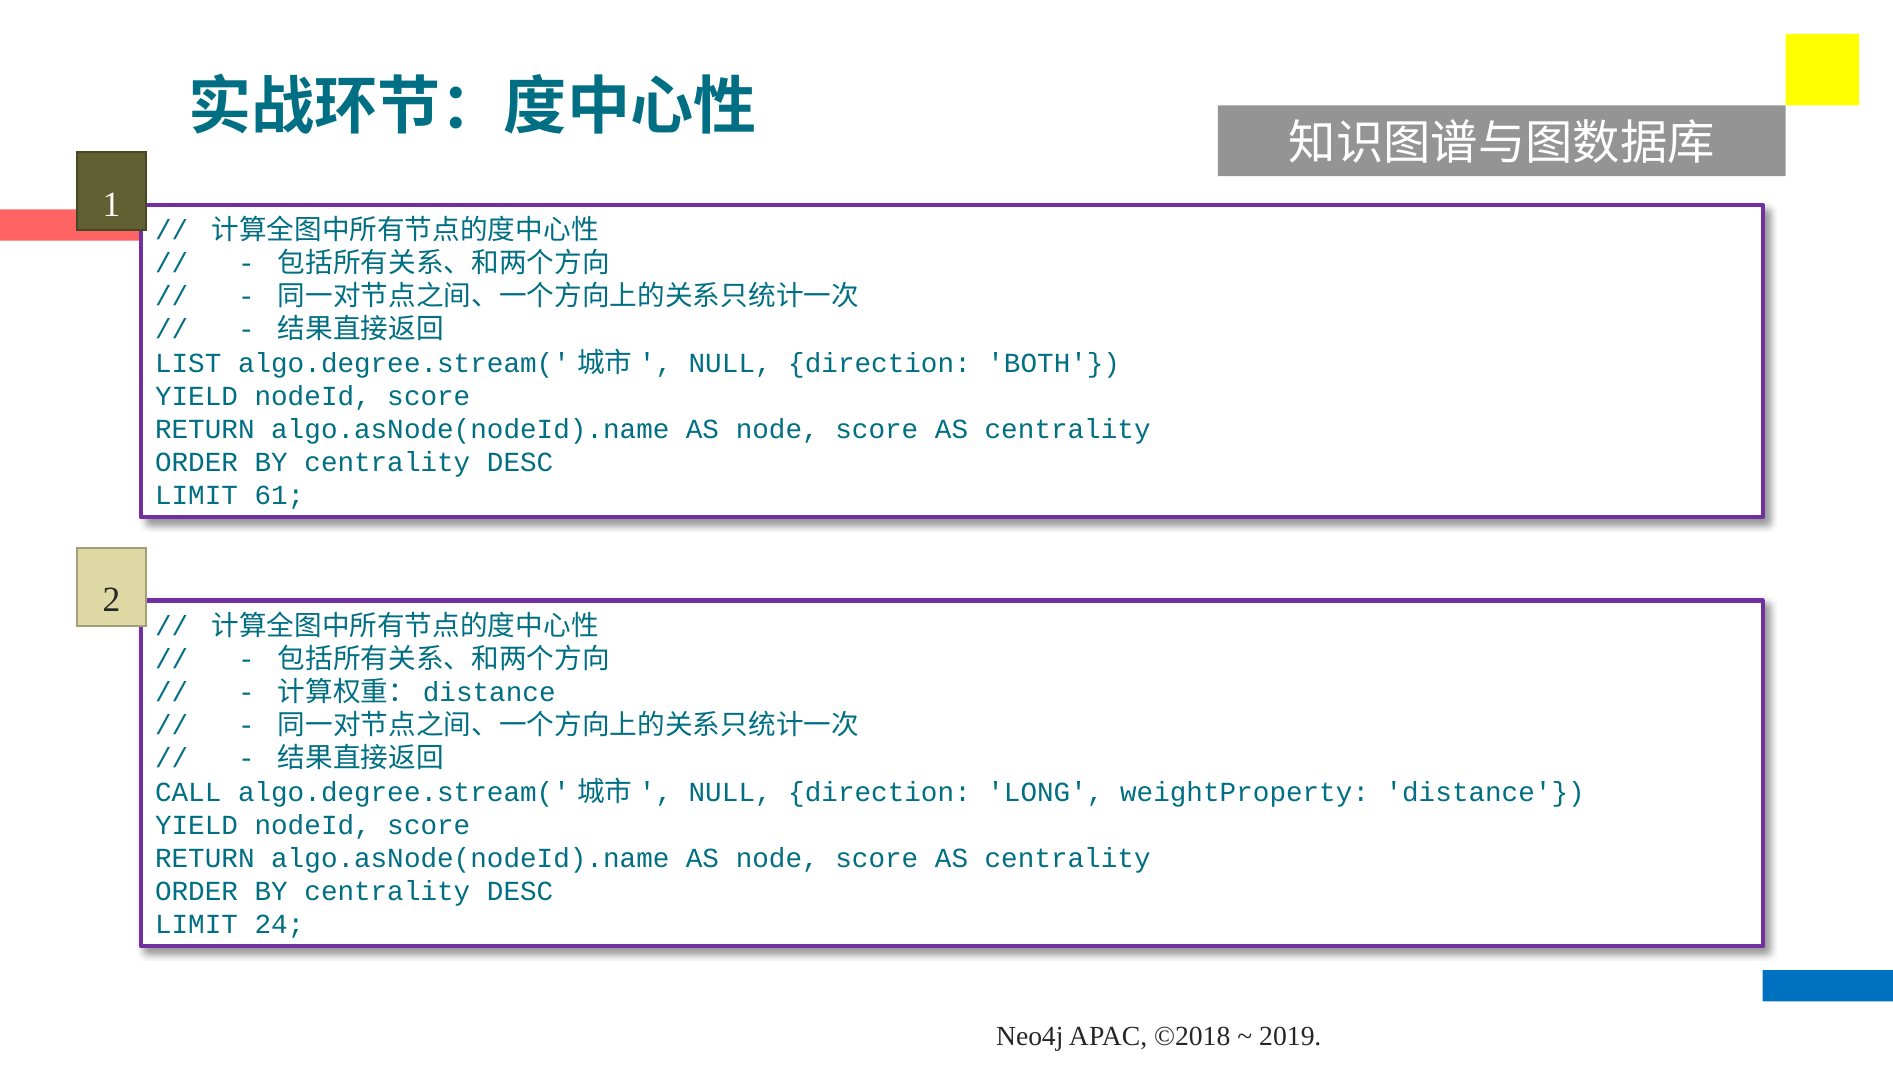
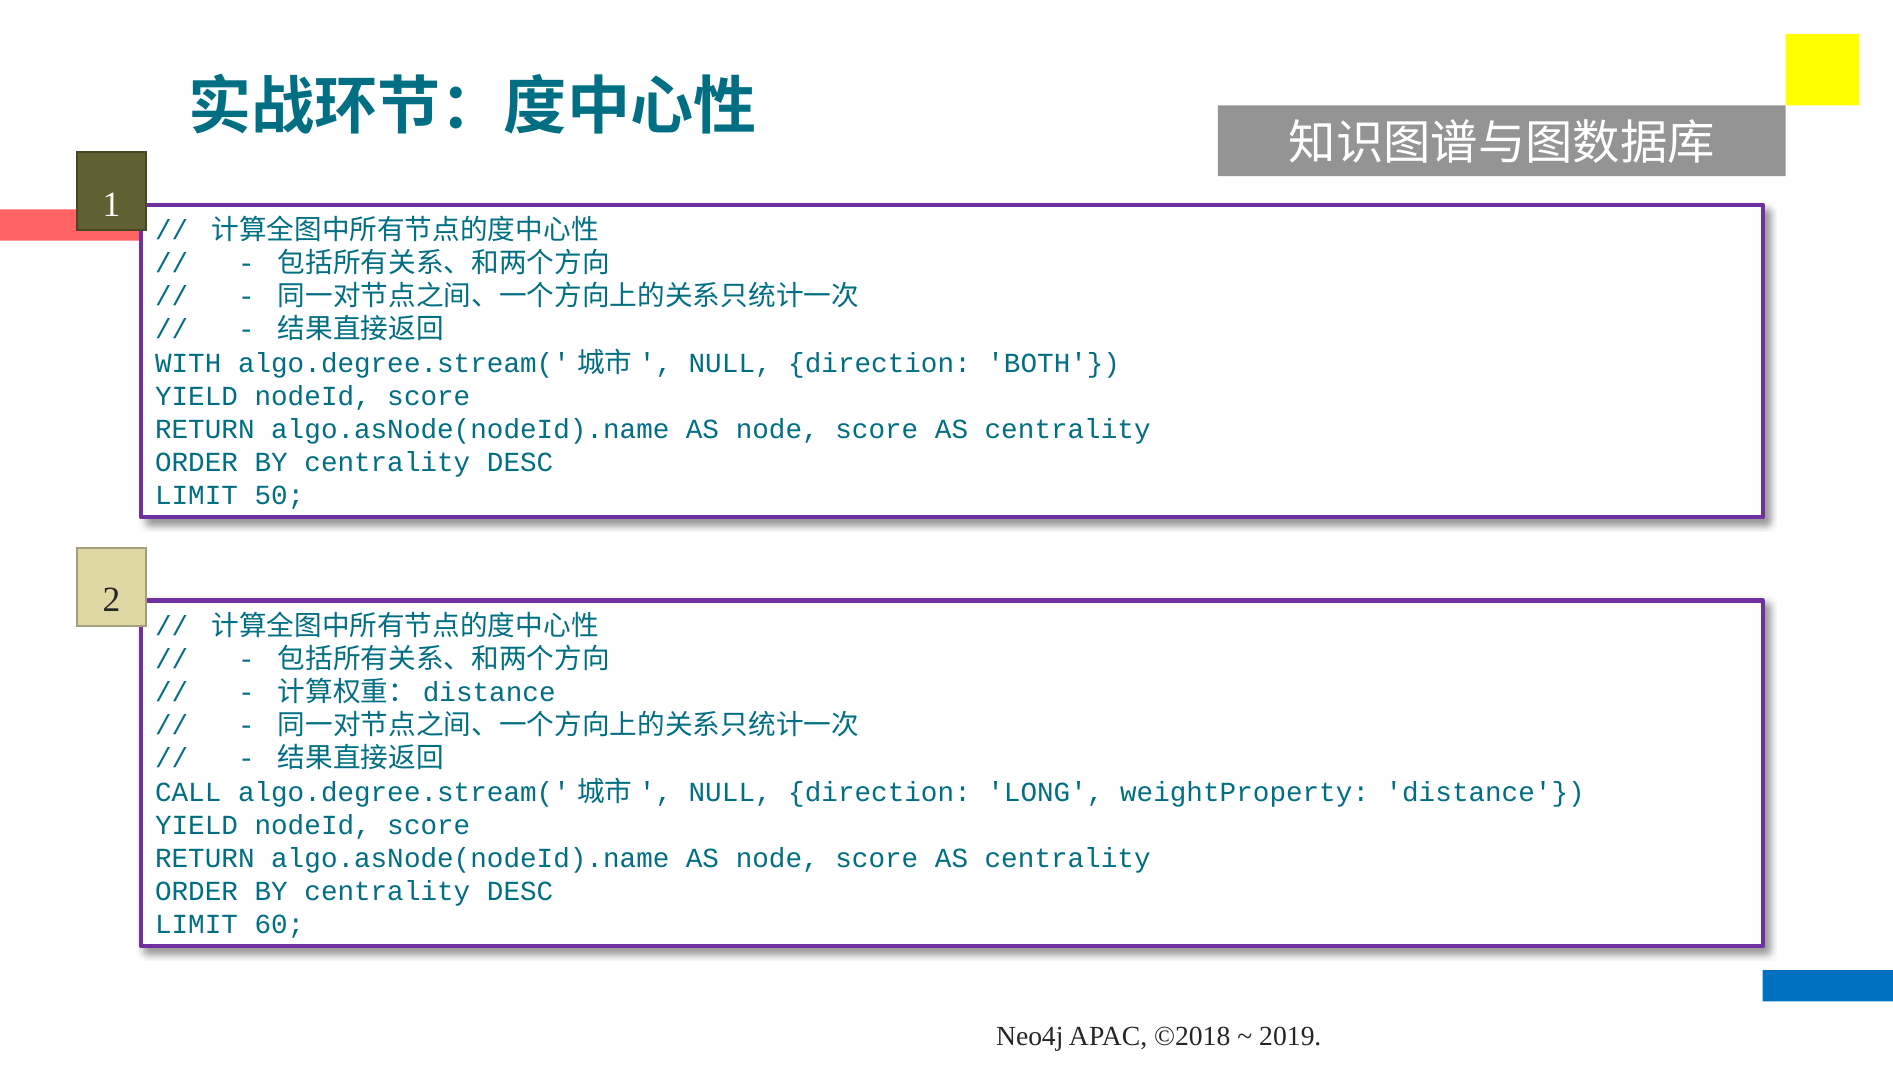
LIST: LIST -> WITH
61: 61 -> 50
24: 24 -> 60
